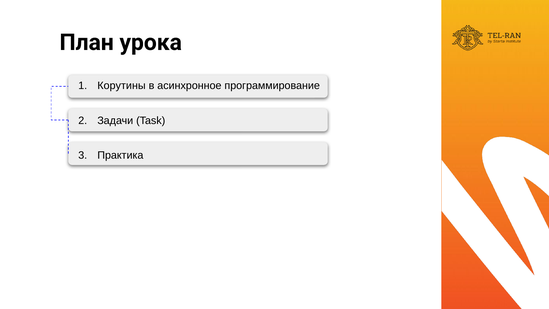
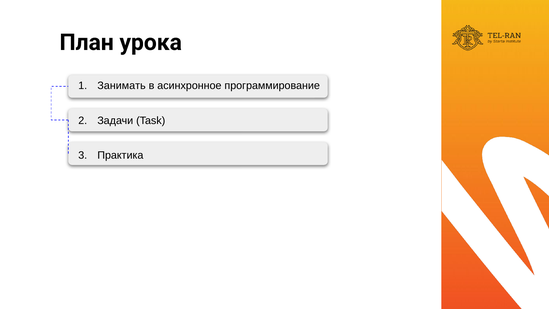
Корутины: Корутины -> Занимать
